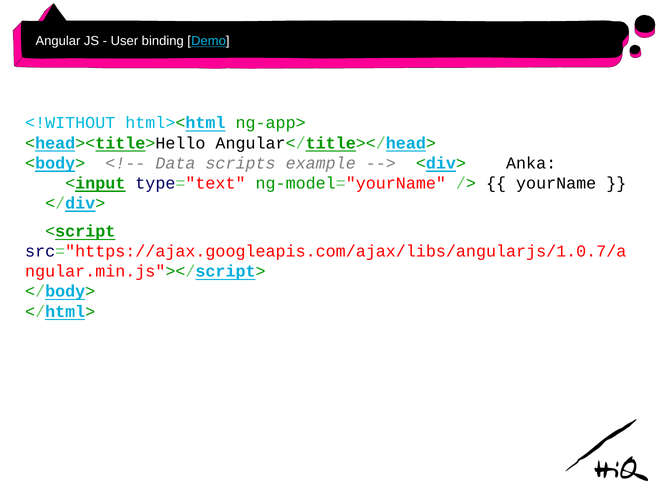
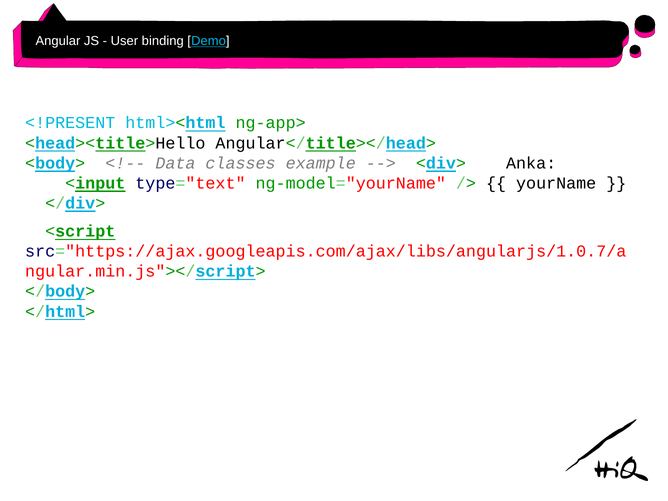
<!WITHOUT: <!WITHOUT -> <!PRESENT
scripts: scripts -> classes
